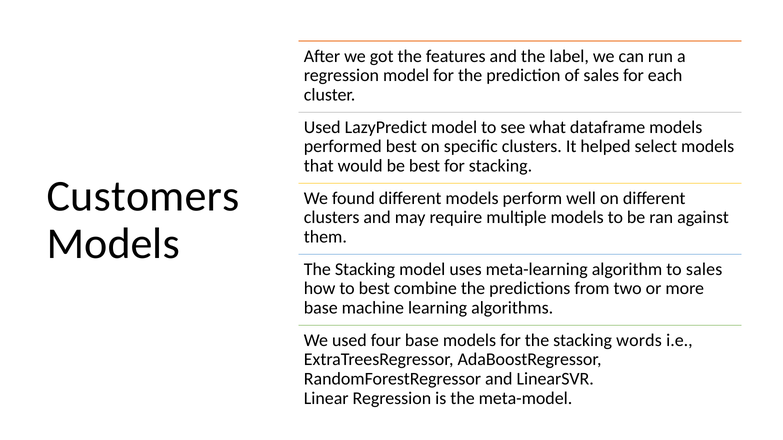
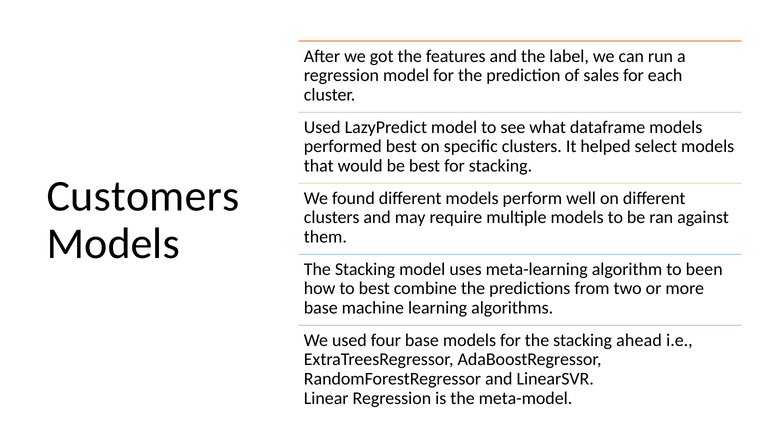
to sales: sales -> been
words: words -> ahead
